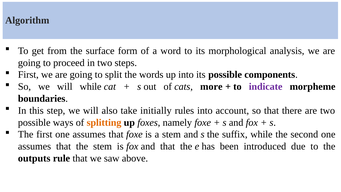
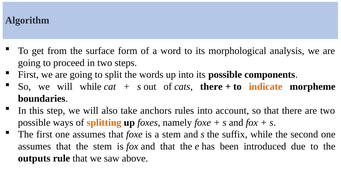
cats more: more -> there
indicate colour: purple -> orange
initially: initially -> anchors
